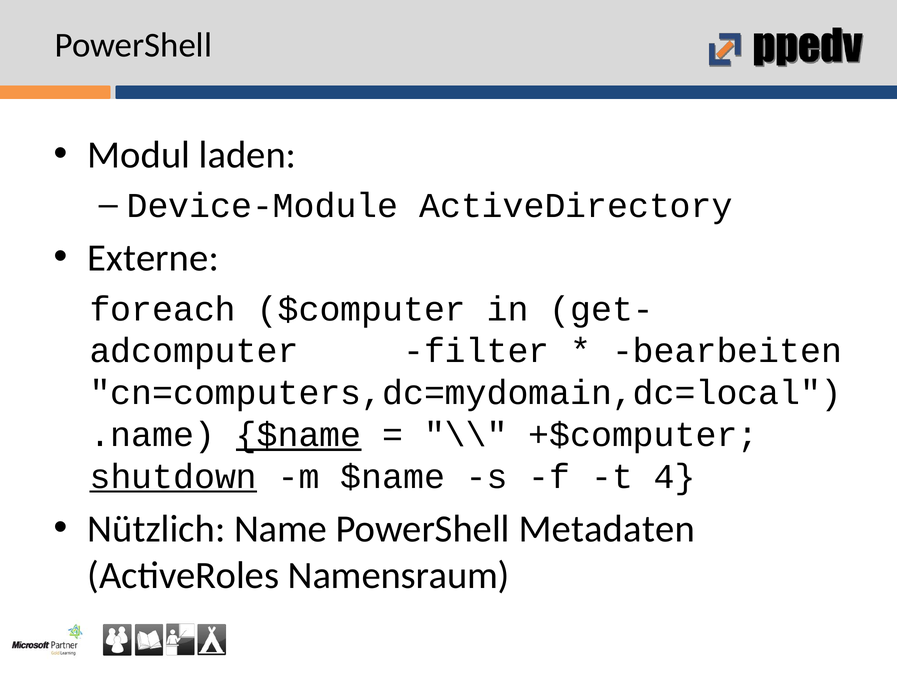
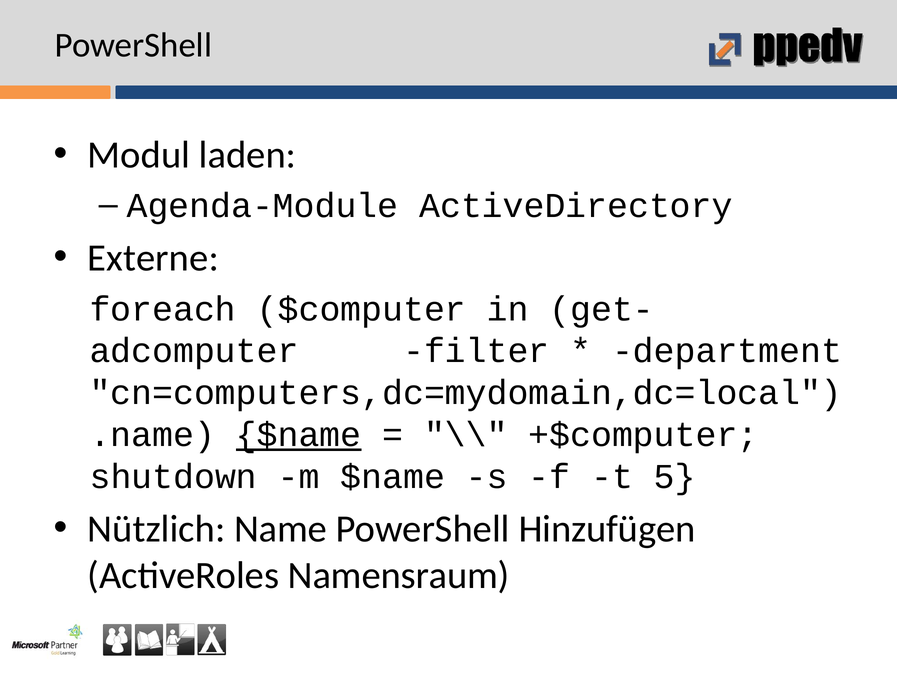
Device-Module: Device-Module -> Agenda-Module
bearbeiten: bearbeiten -> department
shutdown underline: present -> none
4: 4 -> 5
Metadaten: Metadaten -> Hinzufügen
